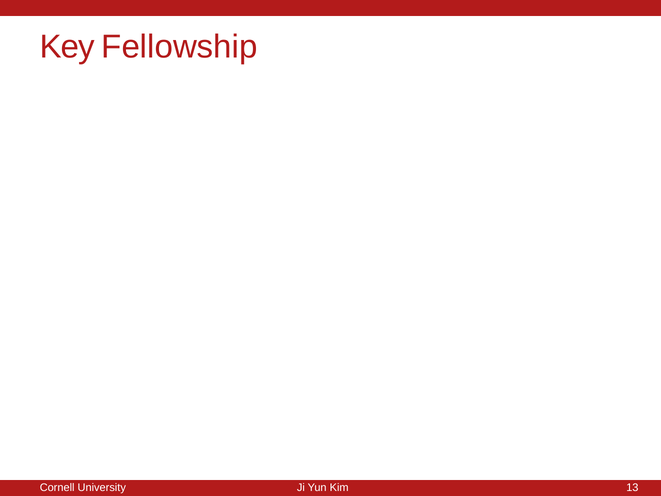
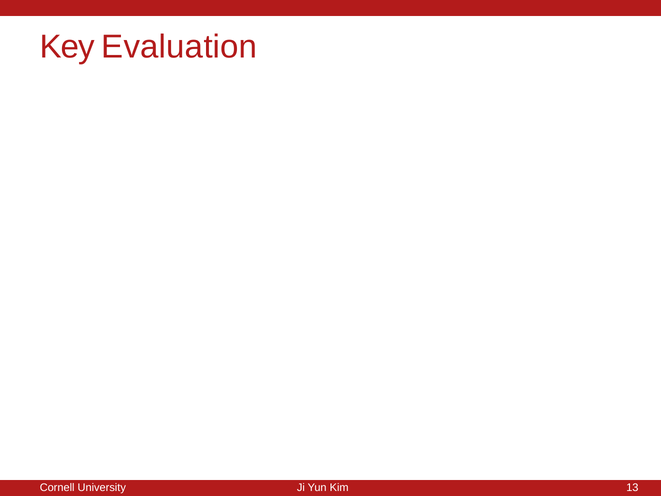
Fellowship: Fellowship -> Evaluation
